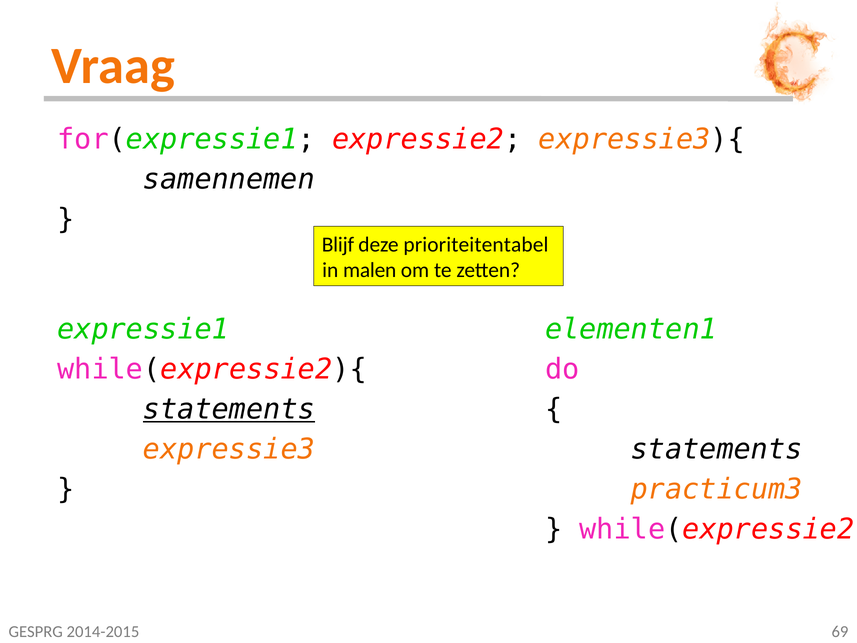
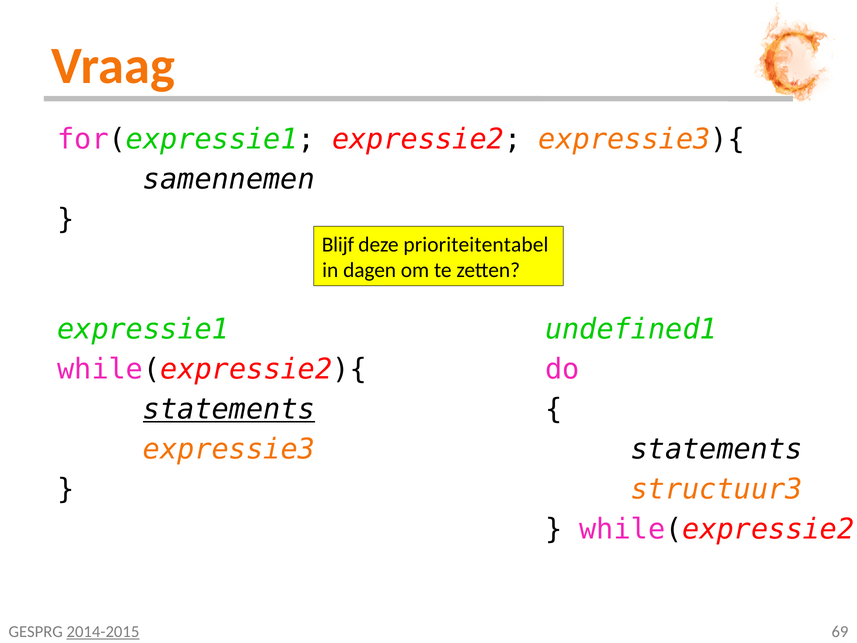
malen: malen -> dagen
elementen1: elementen1 -> undefined1
practicum3: practicum3 -> structuur3
2014-2015 underline: none -> present
